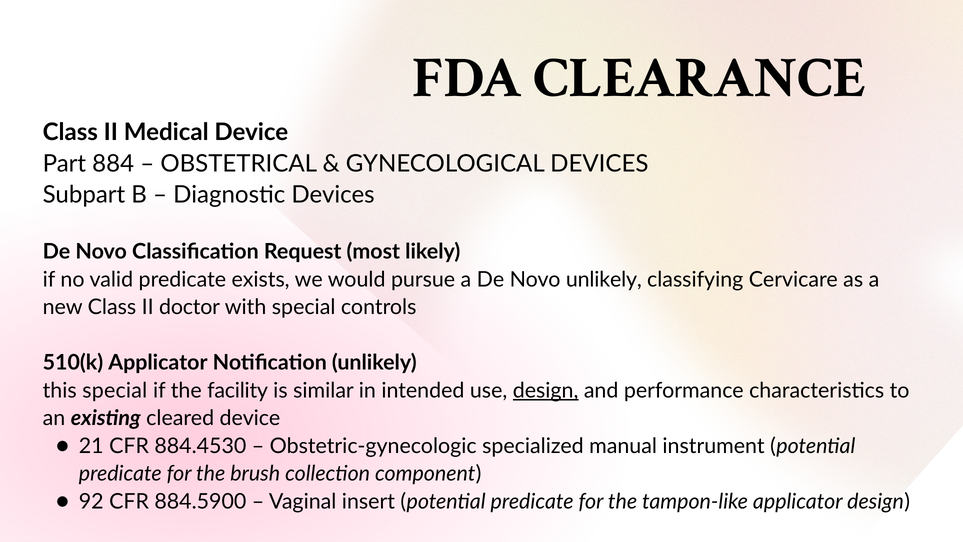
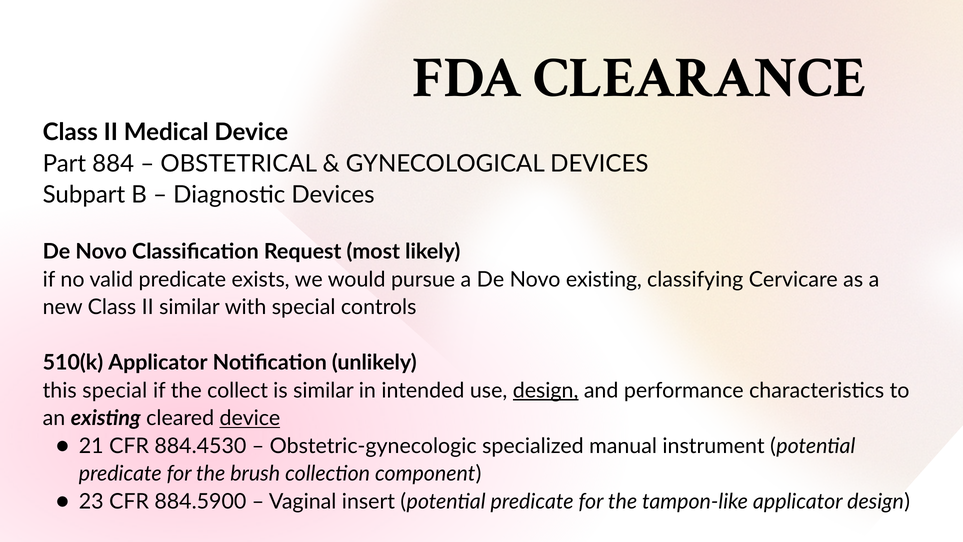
Novo unlikely: unlikely -> existing
II doctor: doctor -> similar
facility: facility -> collect
device at (250, 418) underline: none -> present
92: 92 -> 23
